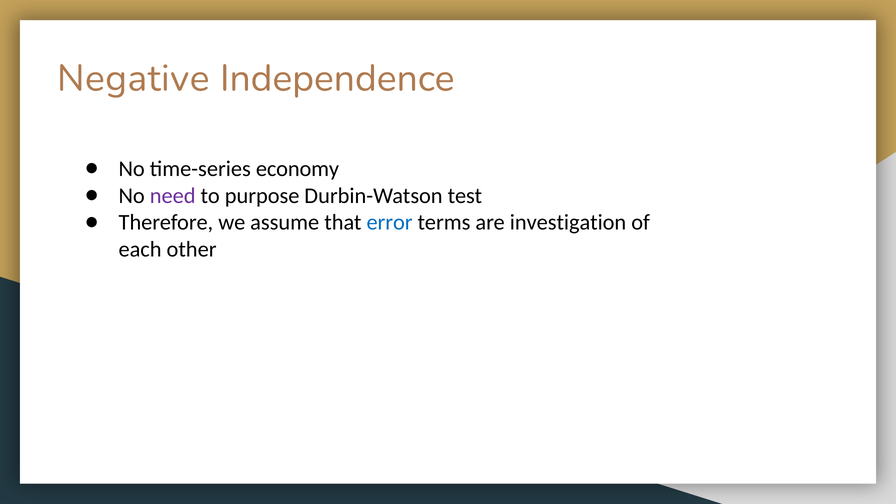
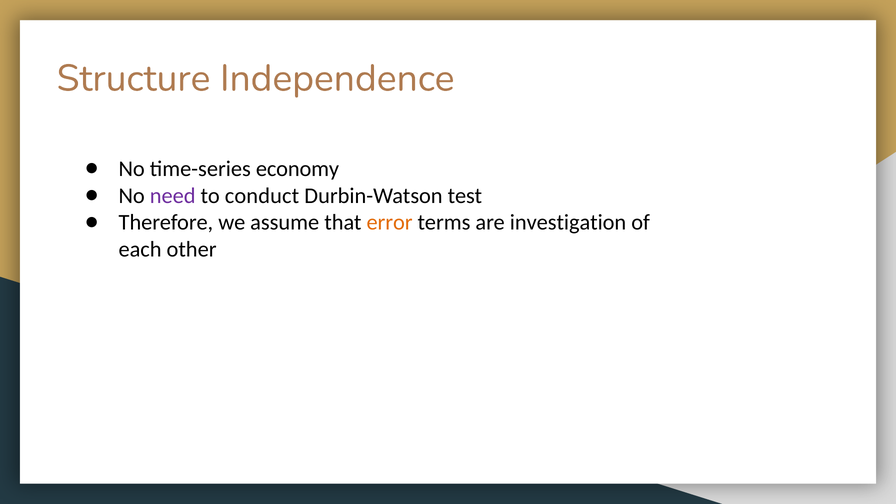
Negative: Negative -> Structure
purpose: purpose -> conduct
error colour: blue -> orange
